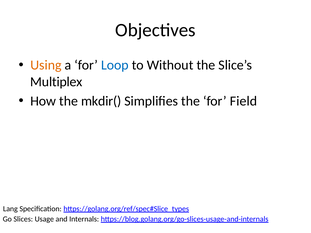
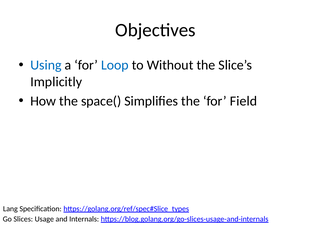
Using colour: orange -> blue
Multiplex: Multiplex -> Implicitly
mkdir(: mkdir( -> space(
